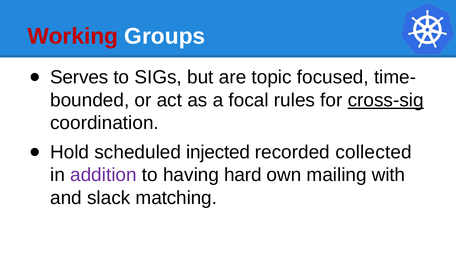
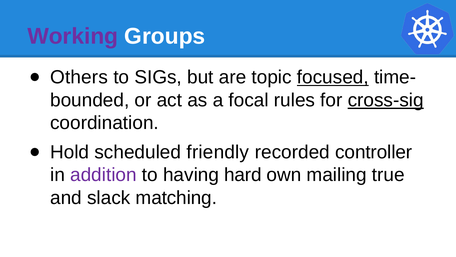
Working colour: red -> purple
Serves: Serves -> Others
focused underline: none -> present
injected: injected -> friendly
collected: collected -> controller
with: with -> true
